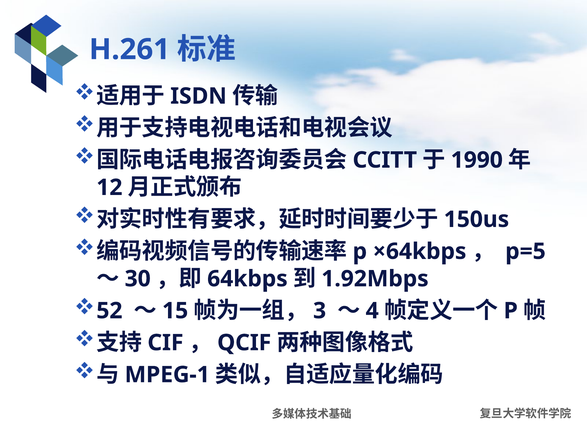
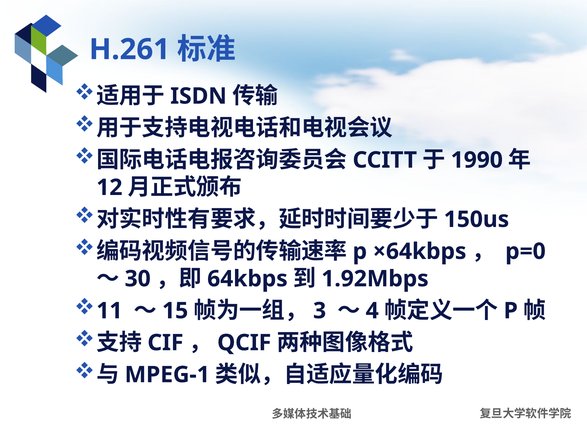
p=5: p=5 -> p=0
52: 52 -> 11
